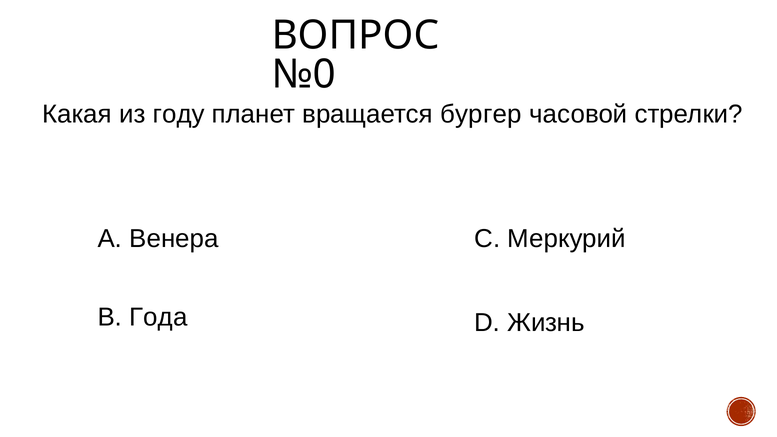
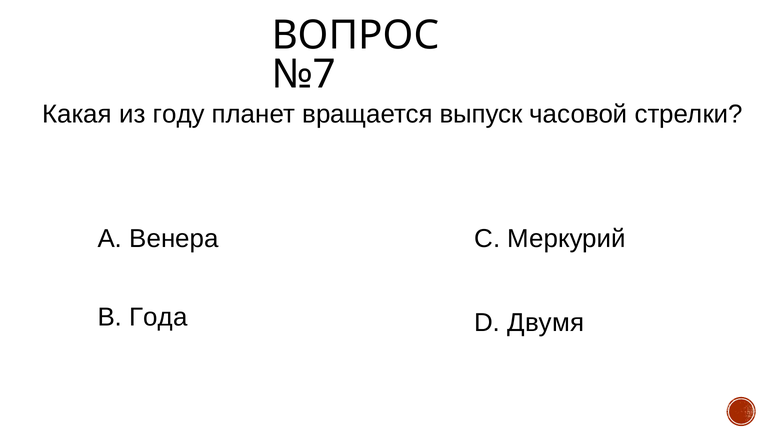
№0: №0 -> №7
бургер: бургер -> выпуск
Жизнь: Жизнь -> Двумя
